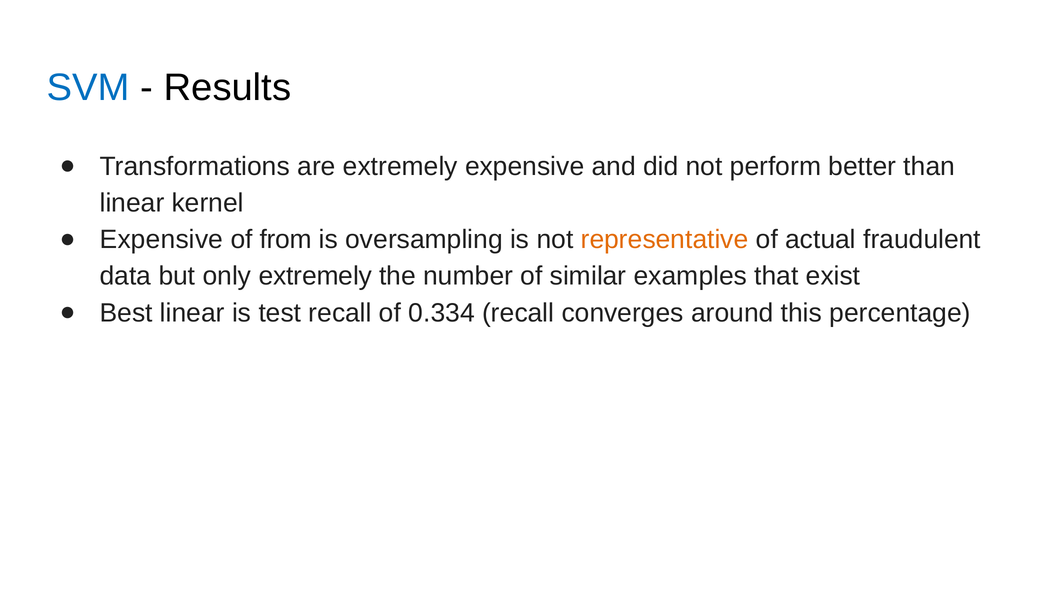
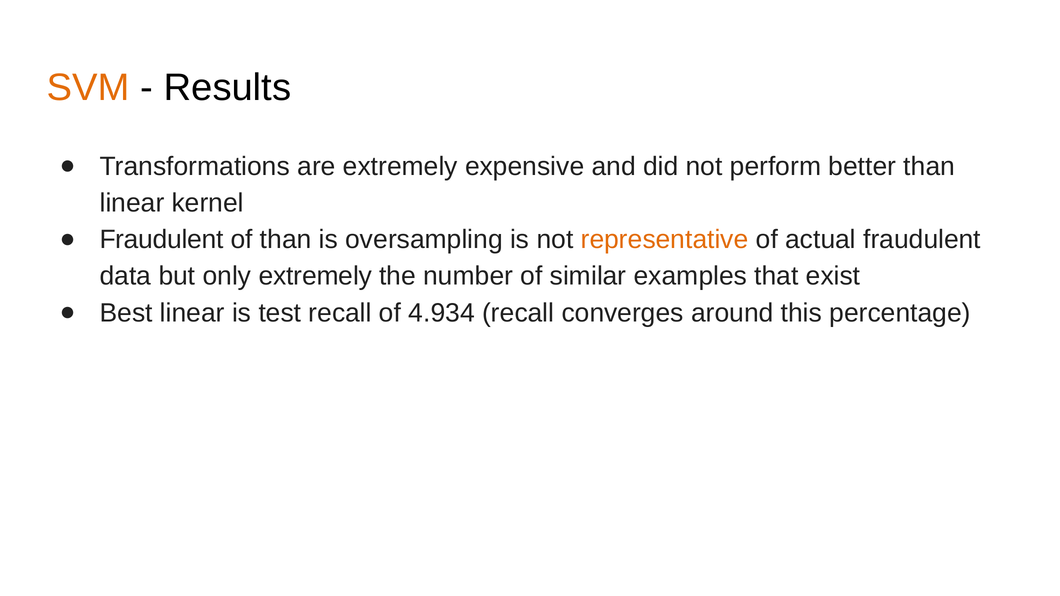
SVM colour: blue -> orange
Expensive at (161, 240): Expensive -> Fraudulent
of from: from -> than
0.334: 0.334 -> 4.934
